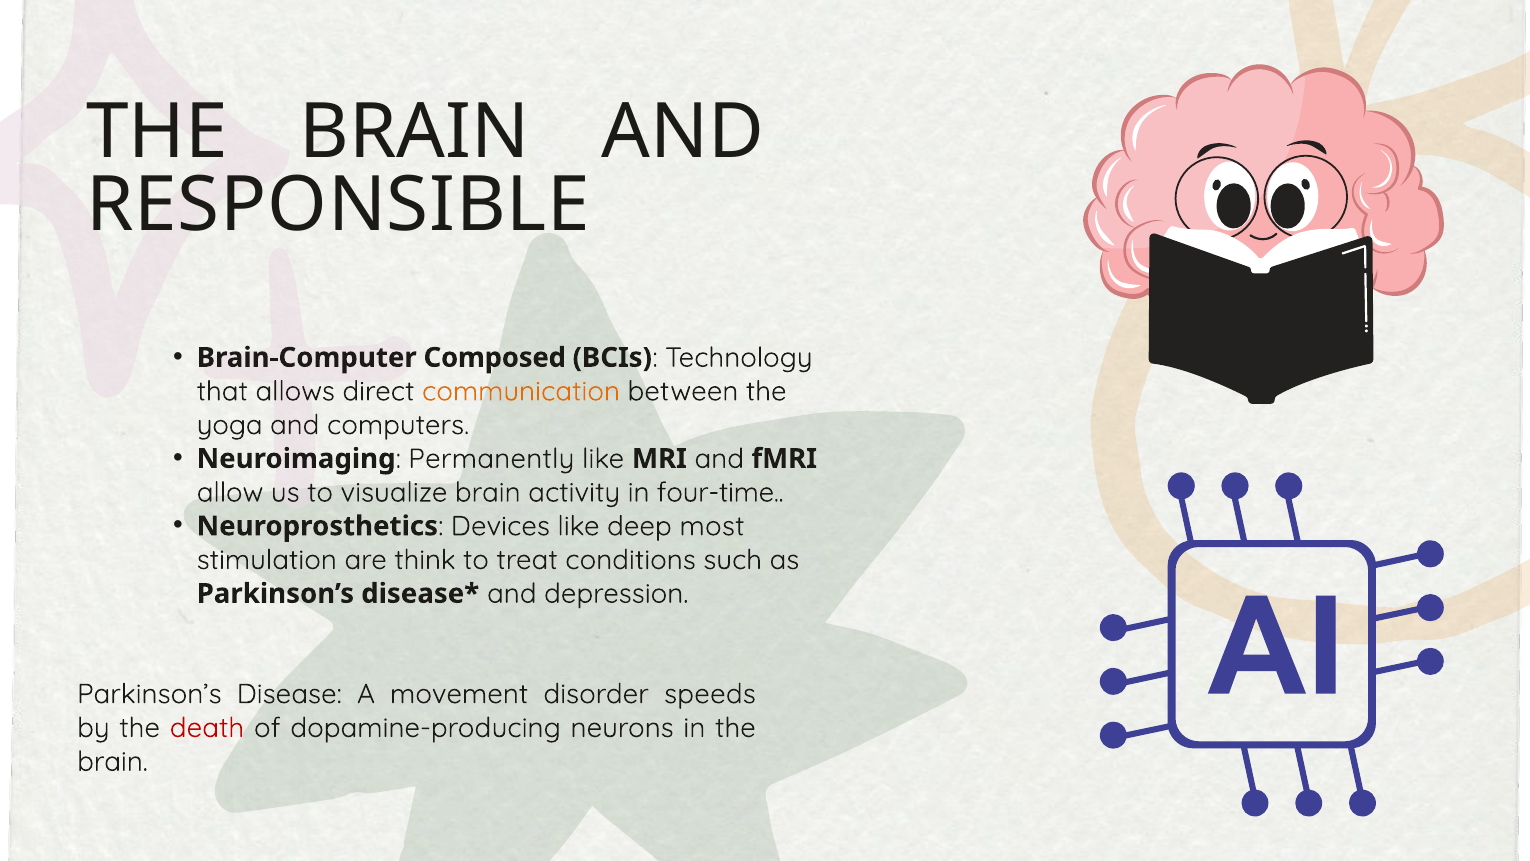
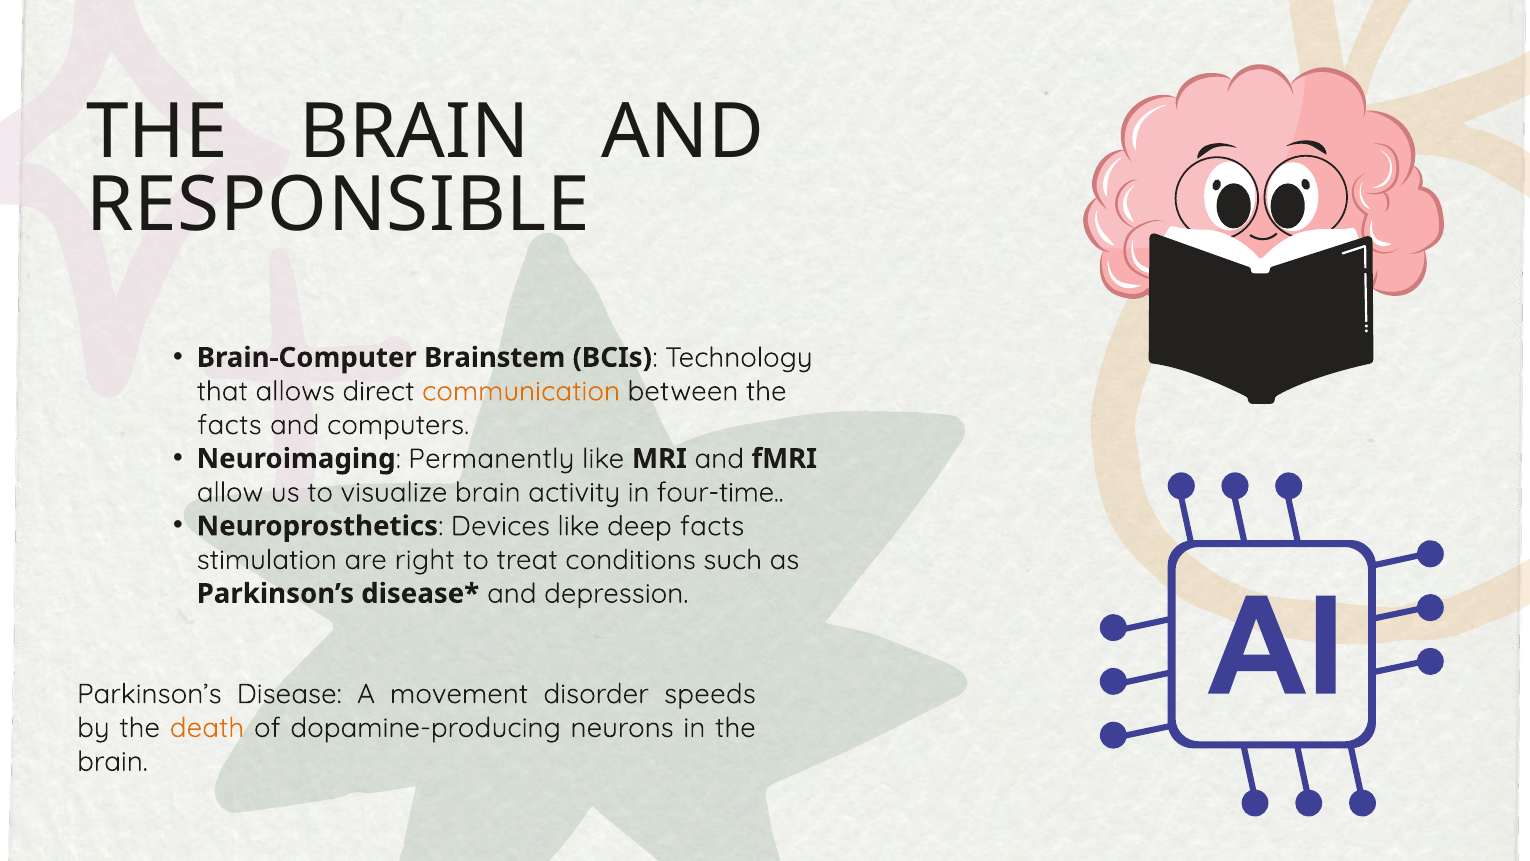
Composed: Composed -> Brainstem
yoga at (230, 425): yoga -> facts
deep most: most -> facts
think: think -> right
death colour: red -> orange
